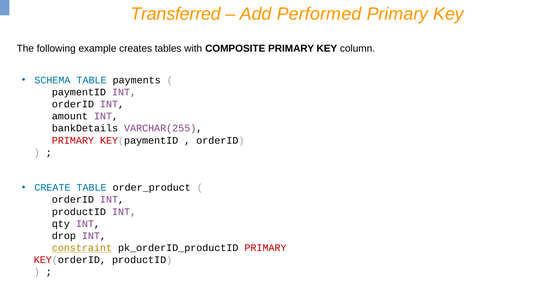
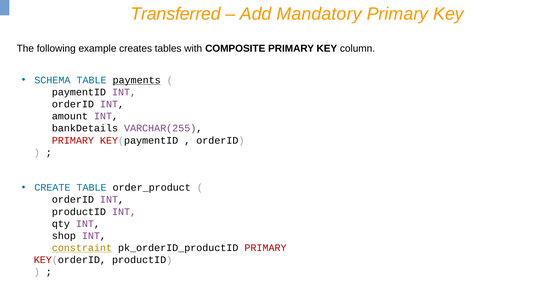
Performed: Performed -> Mandatory
payments underline: none -> present
drop: drop -> shop
